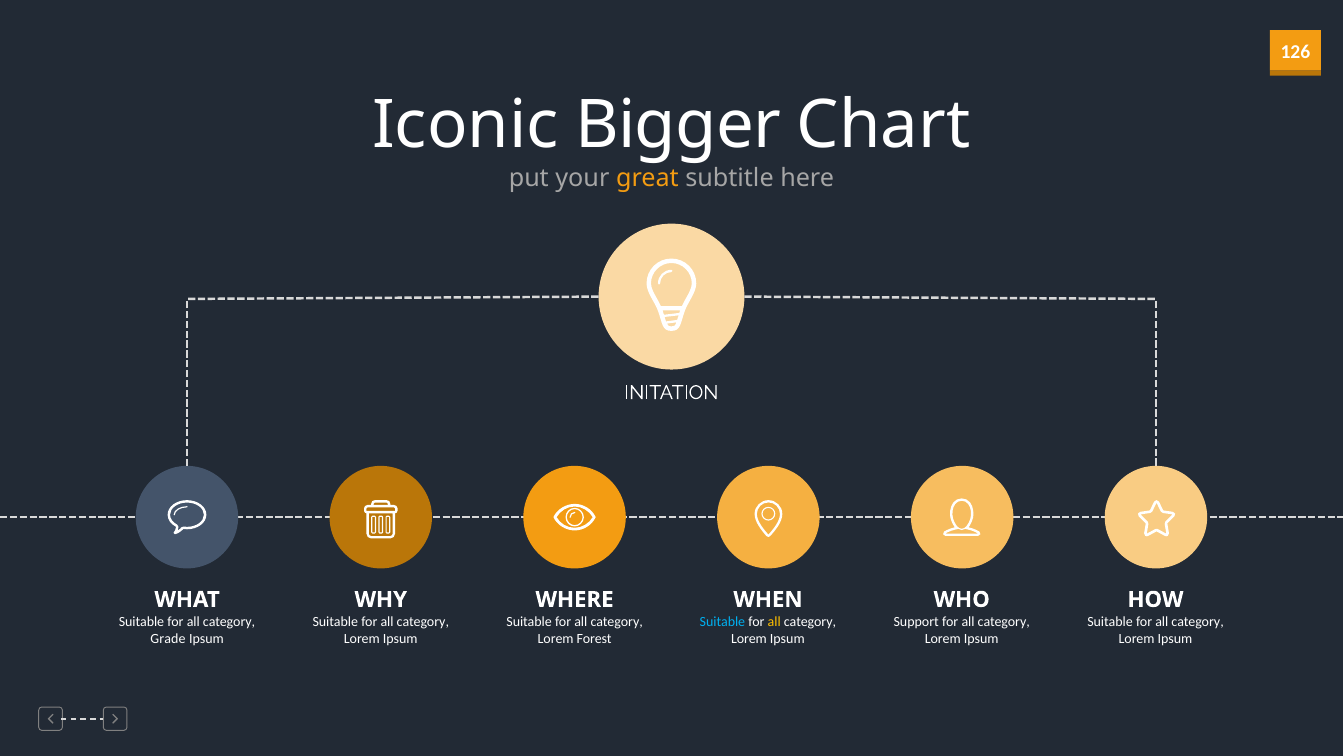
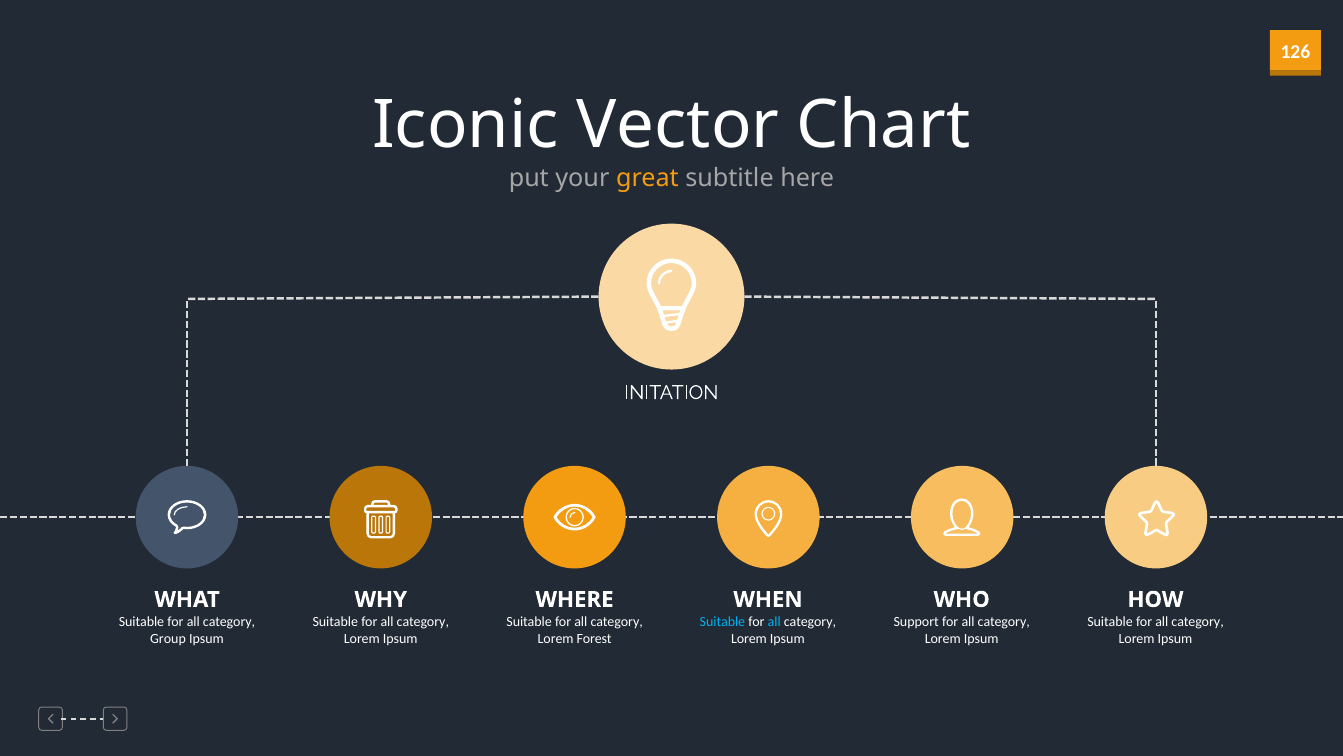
Bigger: Bigger -> Vector
all at (774, 621) colour: yellow -> light blue
Grade: Grade -> Group
